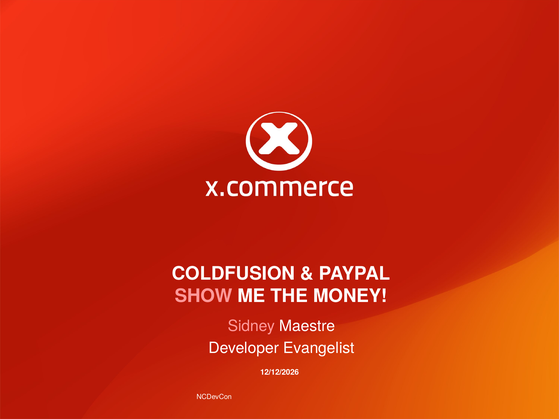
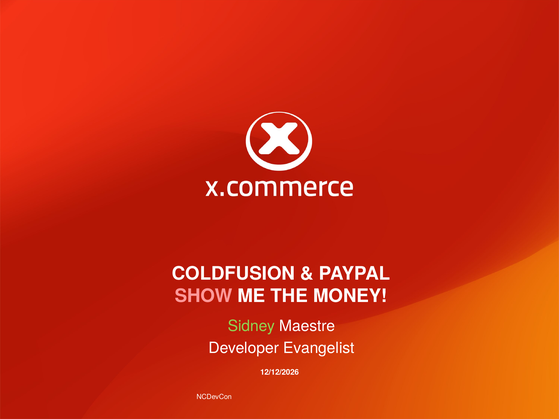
Sidney colour: pink -> light green
